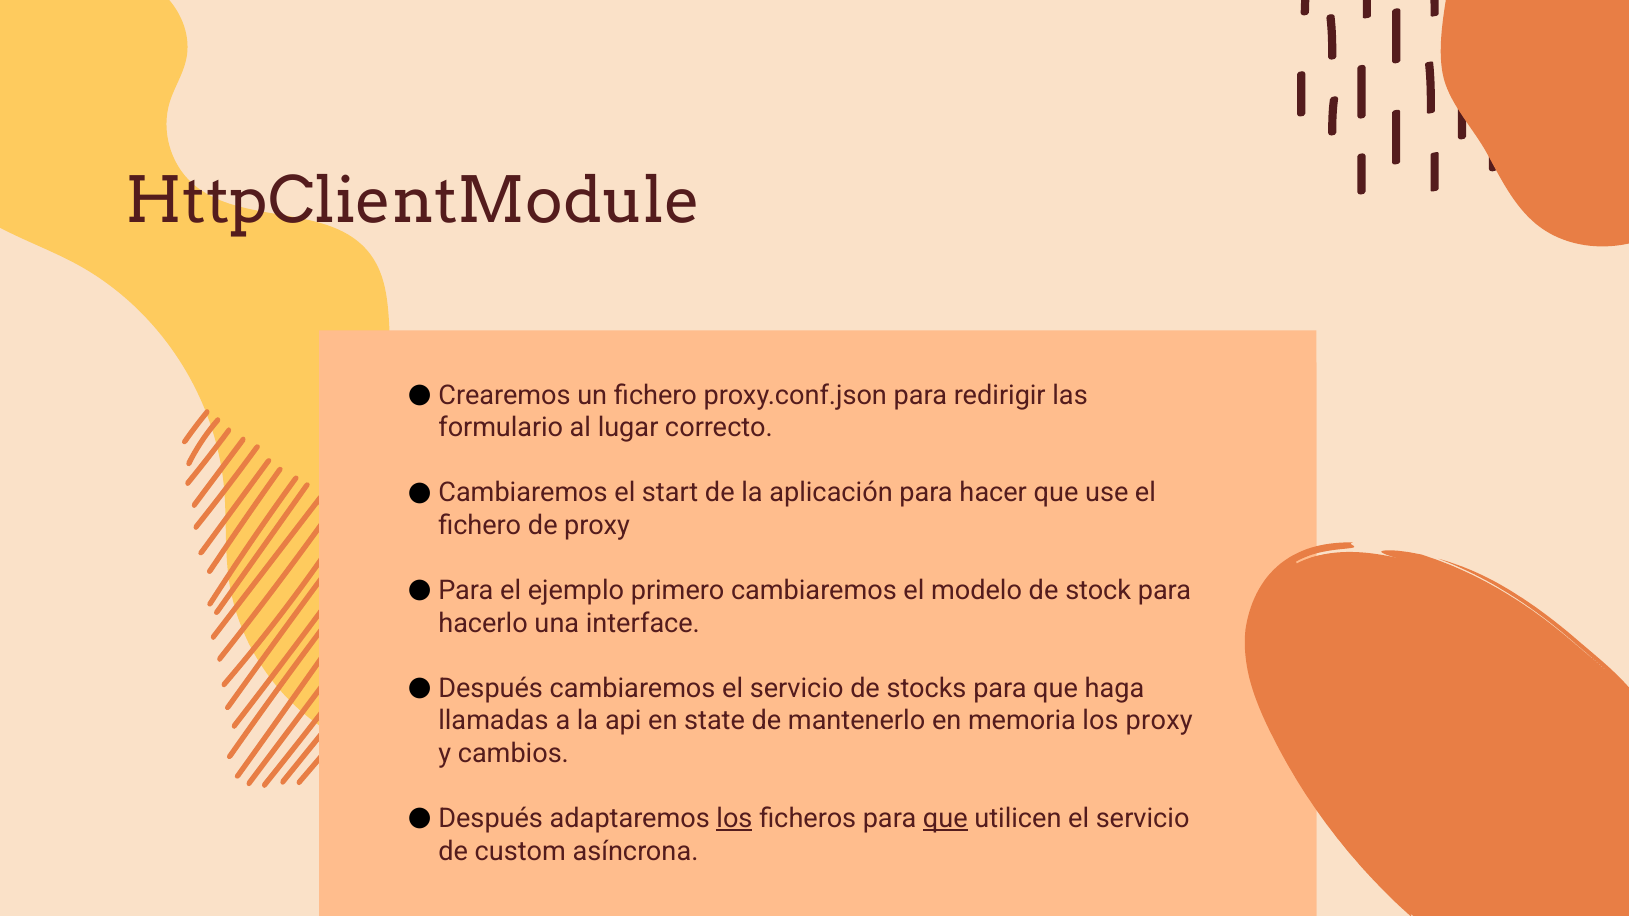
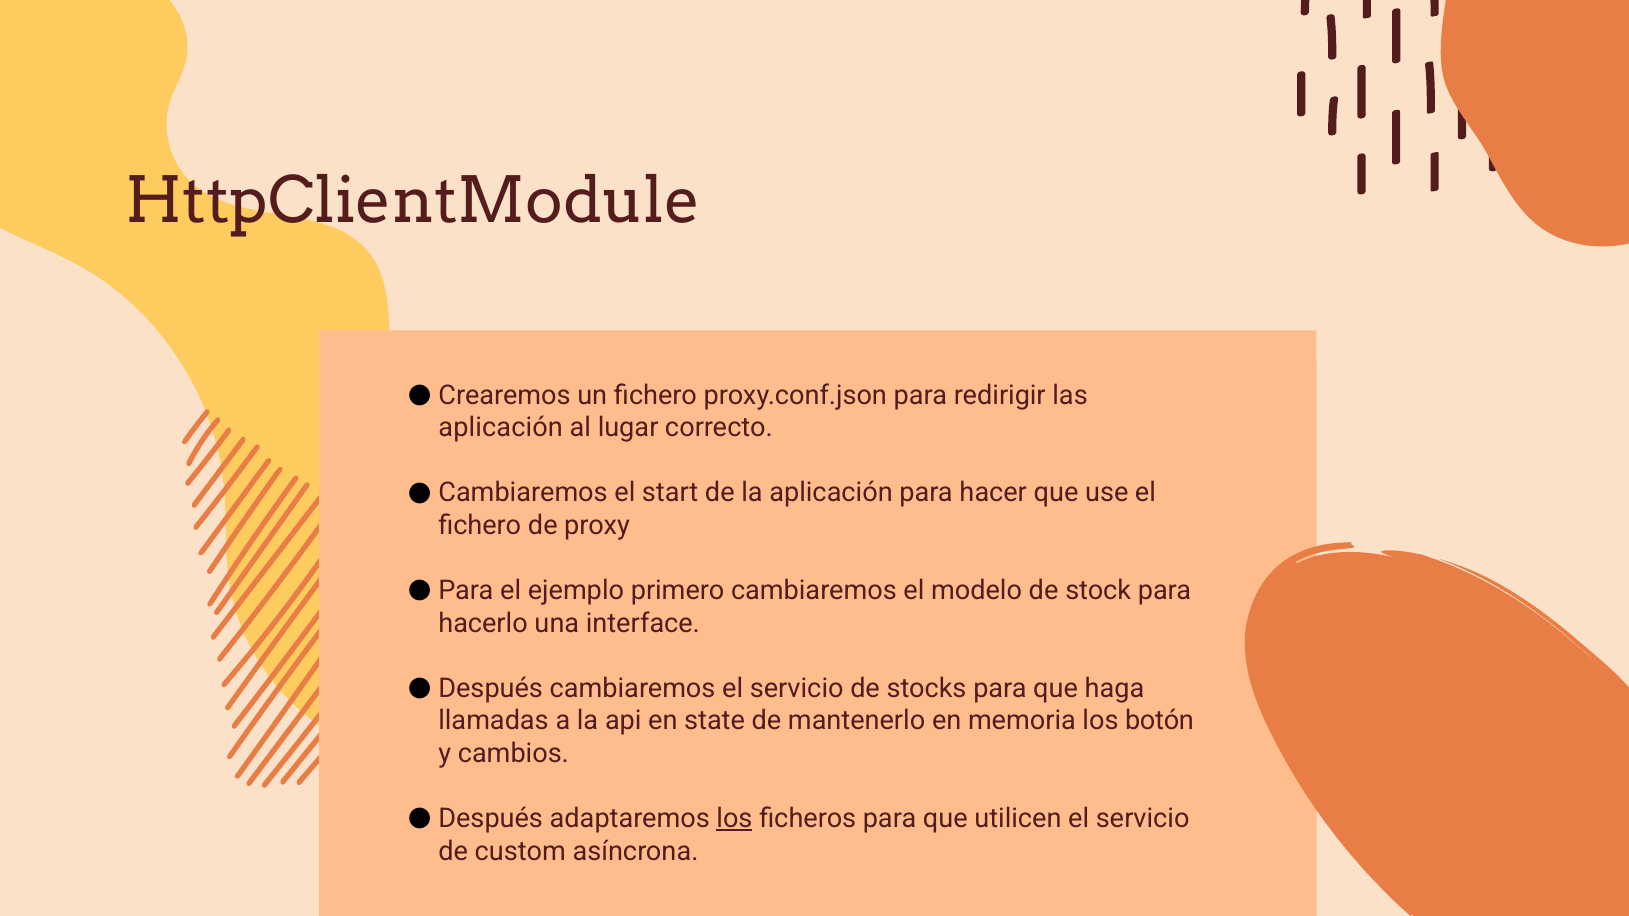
formulario at (501, 428): formulario -> aplicación
los proxy: proxy -> botón
que at (945, 819) underline: present -> none
